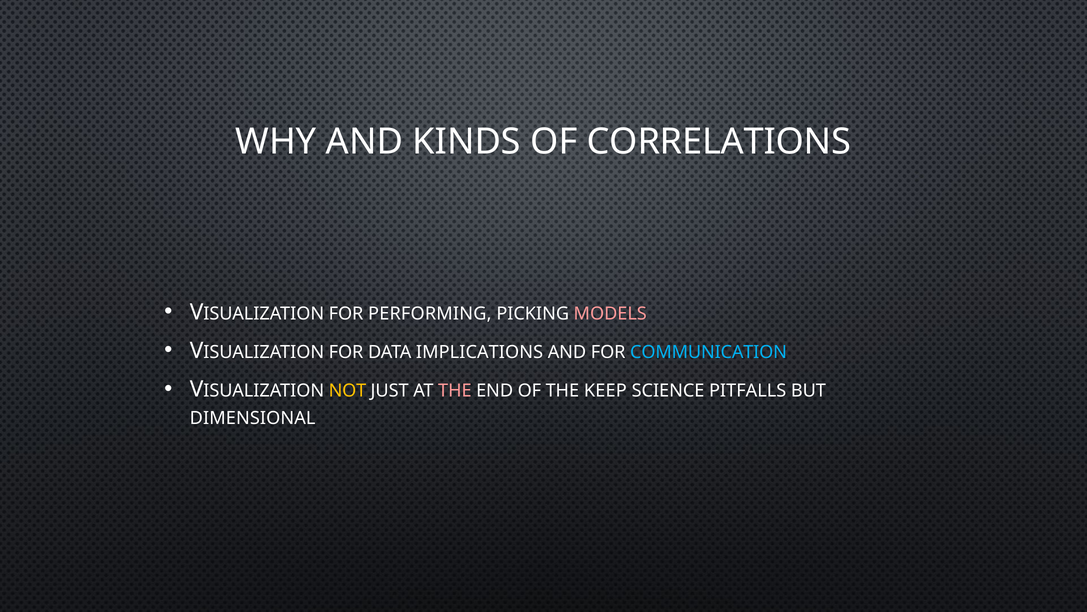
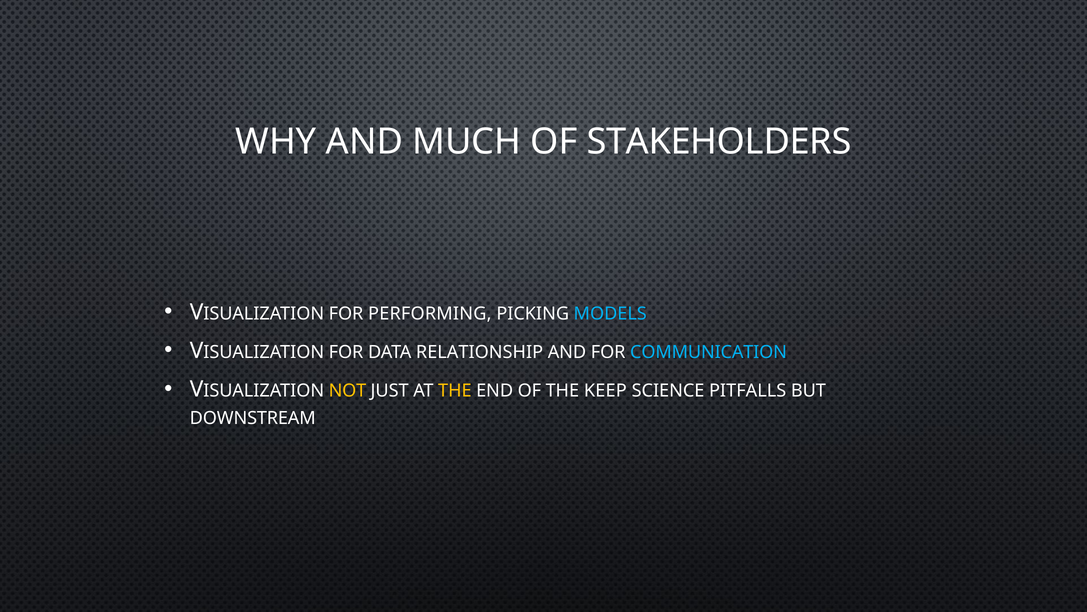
KINDS: KINDS -> MUCH
CORRELATIONS: CORRELATIONS -> STAKEHOLDERS
MODELS colour: pink -> light blue
IMPLICATIONS: IMPLICATIONS -> RELATIONSHIP
THE at (455, 390) colour: pink -> yellow
DIMENSIONAL: DIMENSIONAL -> DOWNSTREAM
